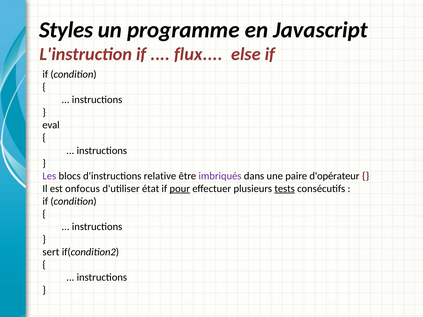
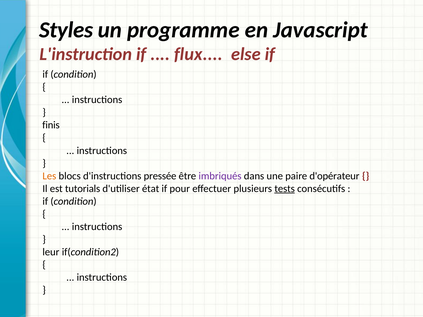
eval: eval -> finis
Les colour: purple -> orange
relative: relative -> pressée
onfocus: onfocus -> tutorials
pour underline: present -> none
sert: sert -> leur
